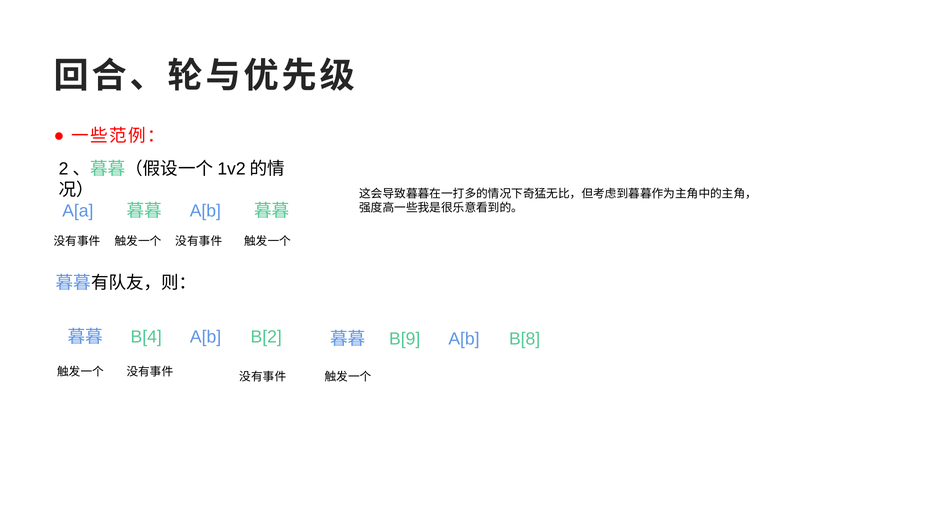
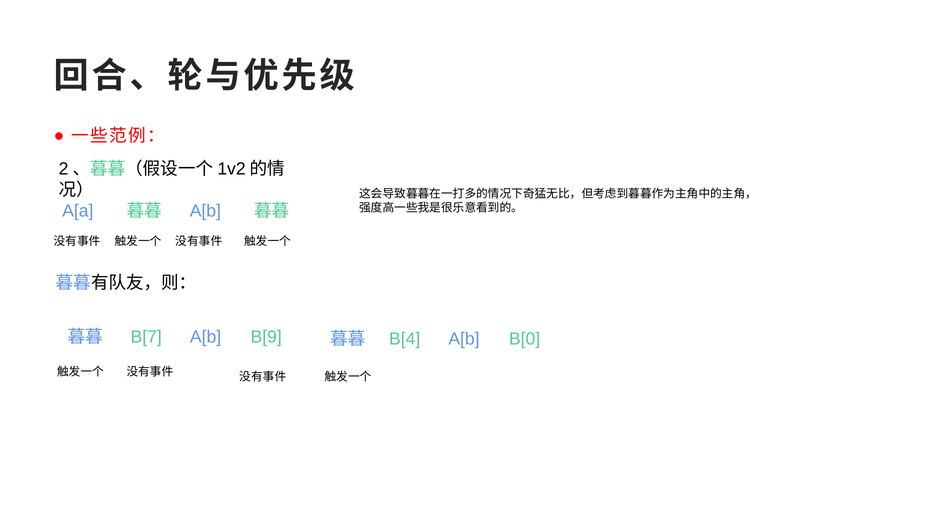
B[4: B[4 -> B[7
B[2: B[2 -> B[9
B[9: B[9 -> B[4
B[8: B[8 -> B[0
